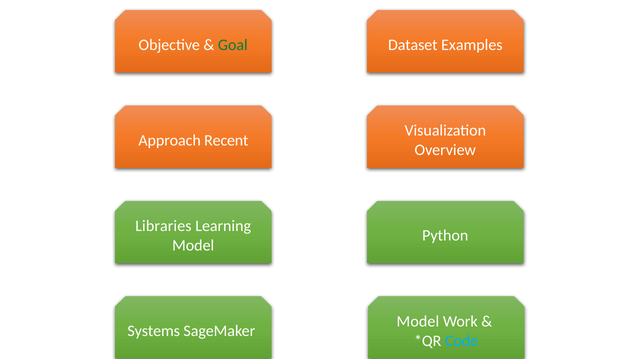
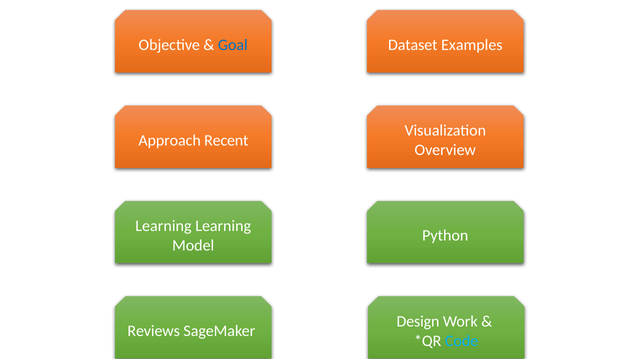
Goal colour: green -> blue
Libraries at (163, 226): Libraries -> Learning
Model at (418, 322): Model -> Design
Systems: Systems -> Reviews
